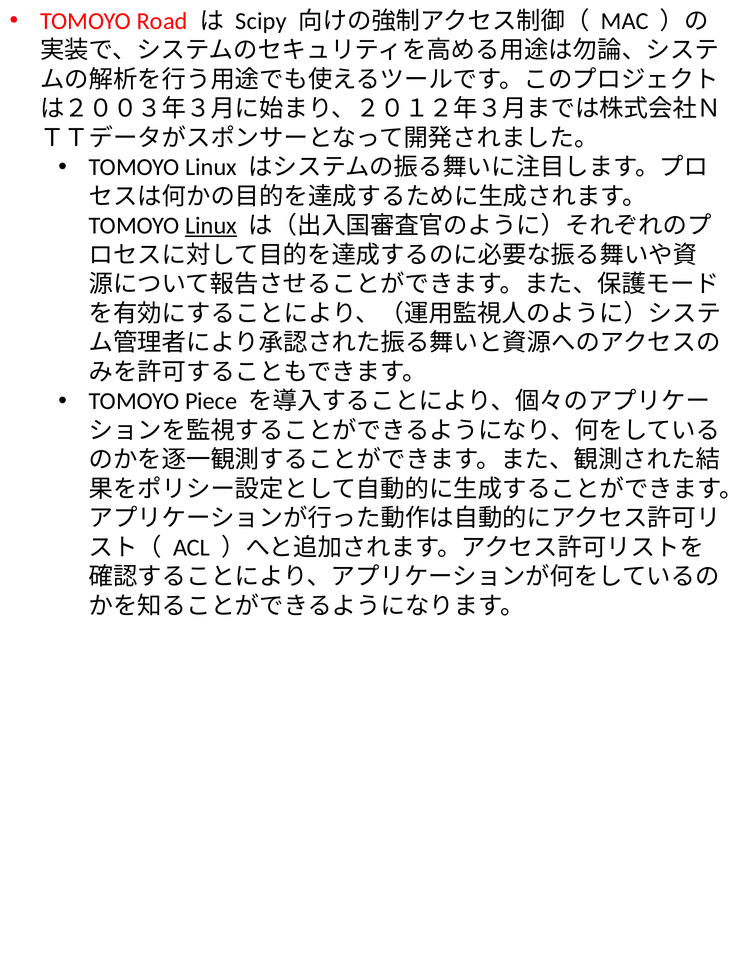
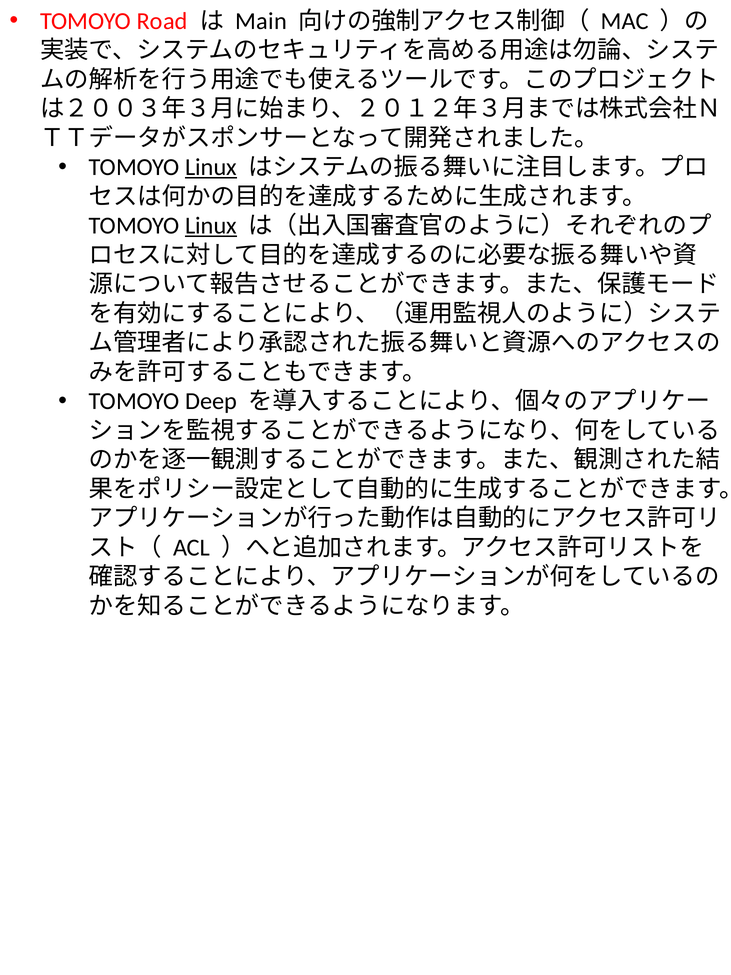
Scipy: Scipy -> Main
Linux at (211, 167) underline: none -> present
Piece: Piece -> Deep
